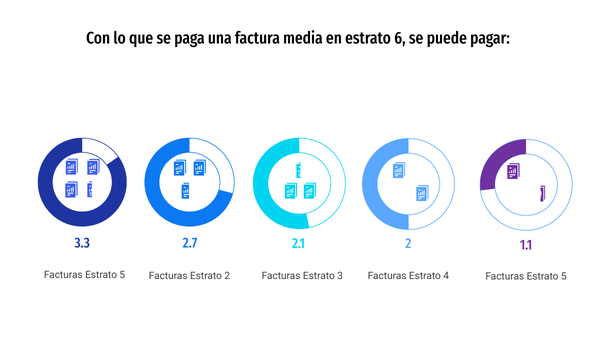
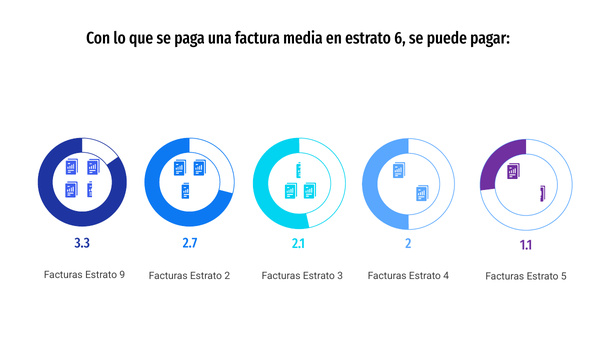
5 at (122, 275): 5 -> 9
